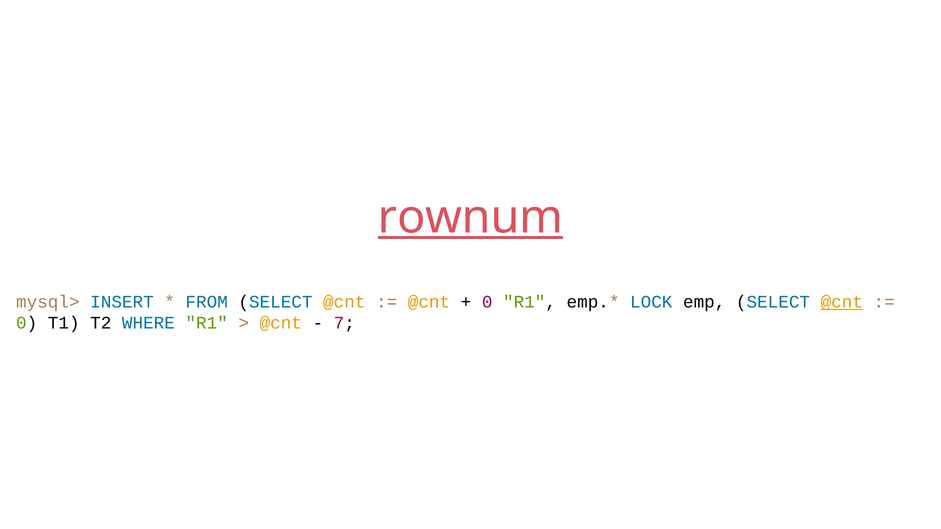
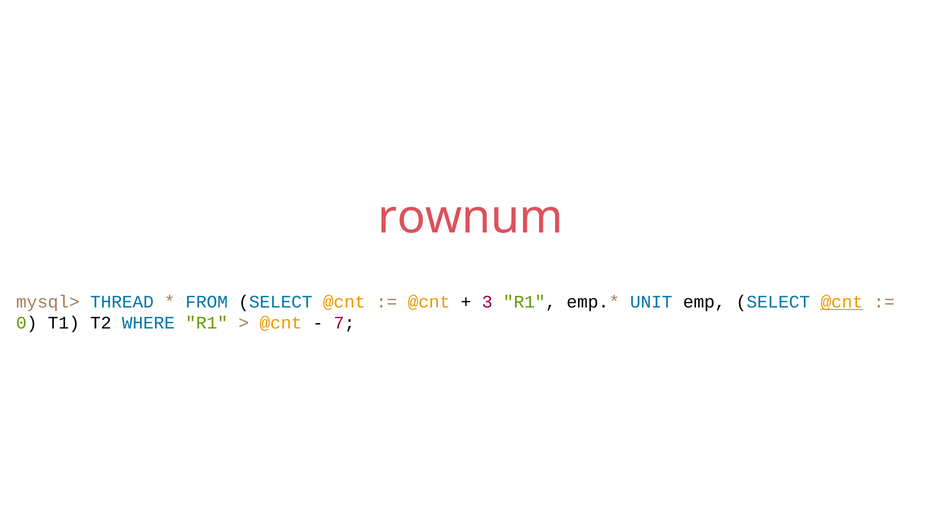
rownum underline: present -> none
INSERT: INSERT -> THREAD
0 at (487, 302): 0 -> 3
LOCK: LOCK -> UNIT
